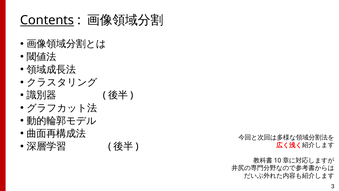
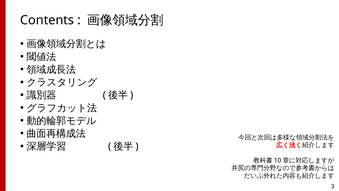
Contents underline: present -> none
